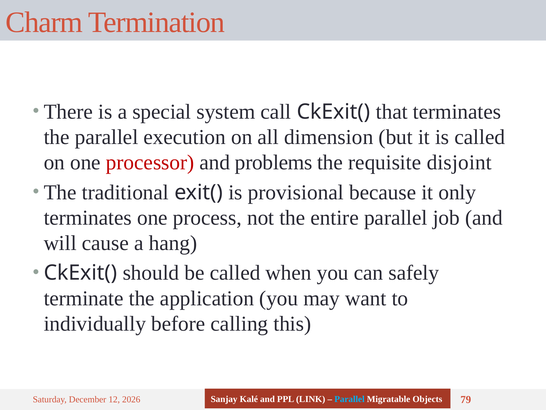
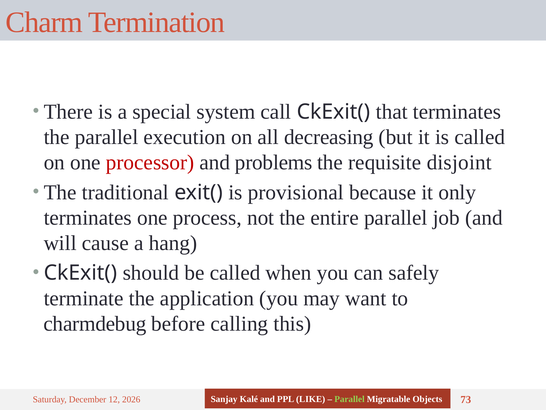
dimension: dimension -> decreasing
individually: individually -> charmdebug
LINK: LINK -> LIKE
Parallel at (349, 399) colour: light blue -> light green
79: 79 -> 73
